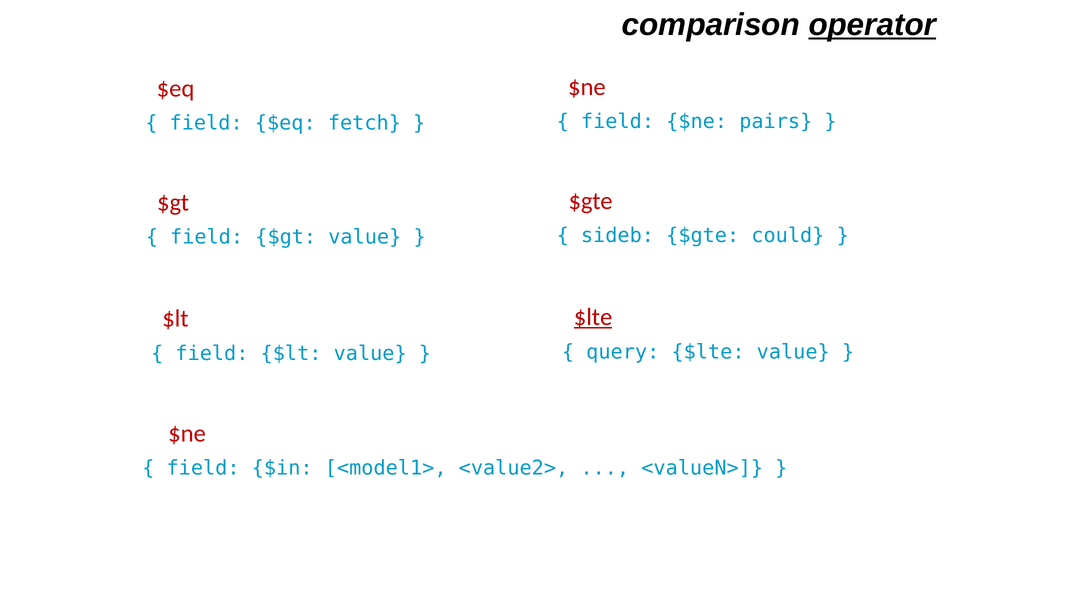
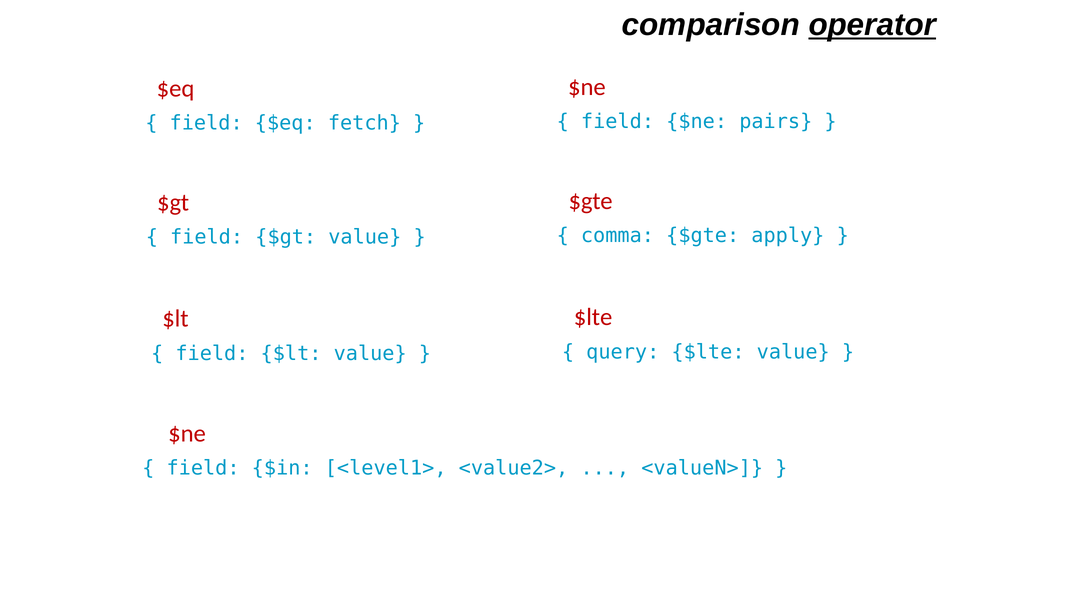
sideb: sideb -> comma
could: could -> apply
$lte at (593, 317) underline: present -> none
<model1>: <model1> -> <level1>
